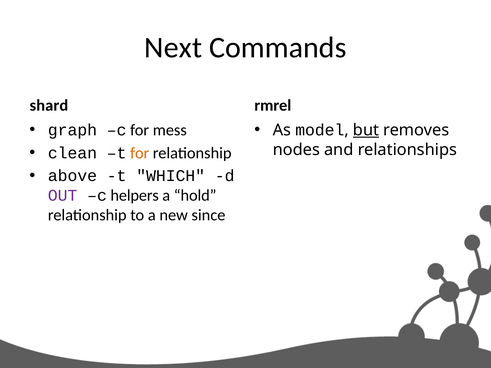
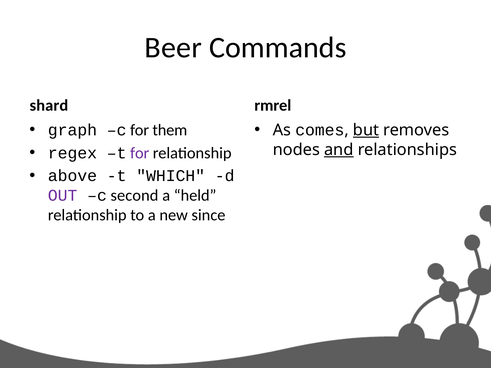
Next: Next -> Beer
mess: mess -> them
model: model -> comes
clean: clean -> regex
for at (140, 153) colour: orange -> purple
and underline: none -> present
helpers: helpers -> second
hold: hold -> held
